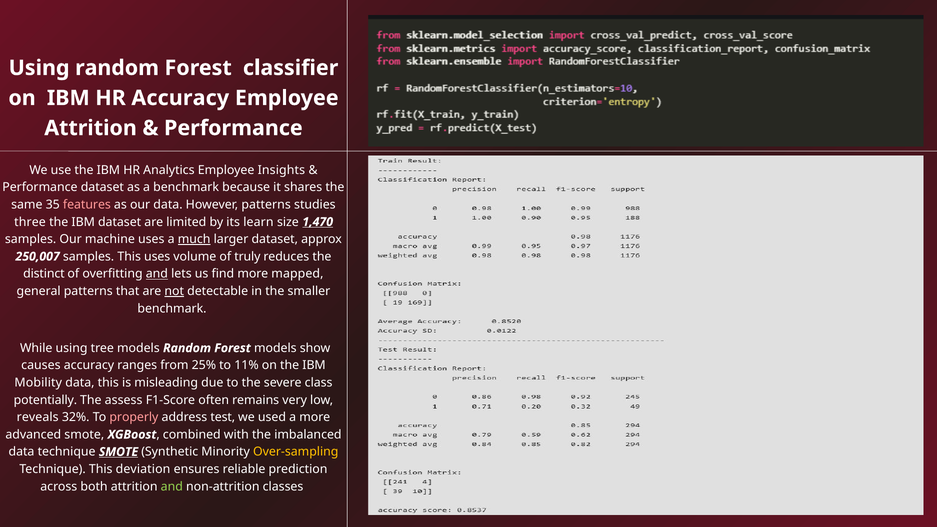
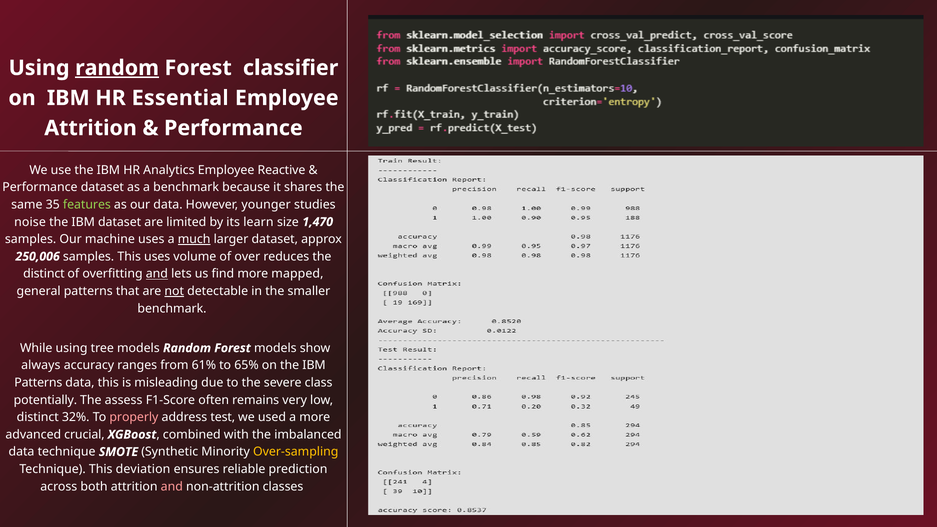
random at (117, 68) underline: none -> present
HR Accuracy: Accuracy -> Essential
Insights: Insights -> Reactive
features colour: pink -> light green
However patterns: patterns -> younger
three: three -> noise
1,470 underline: present -> none
250,007: 250,007 -> 250,006
truly: truly -> over
causes: causes -> always
25%: 25% -> 61%
11%: 11% -> 65%
Mobility at (38, 383): Mobility -> Patterns
reveals at (38, 417): reveals -> distinct
advanced smote: smote -> crucial
SMOTE at (118, 452) underline: present -> none
and at (172, 487) colour: light green -> pink
